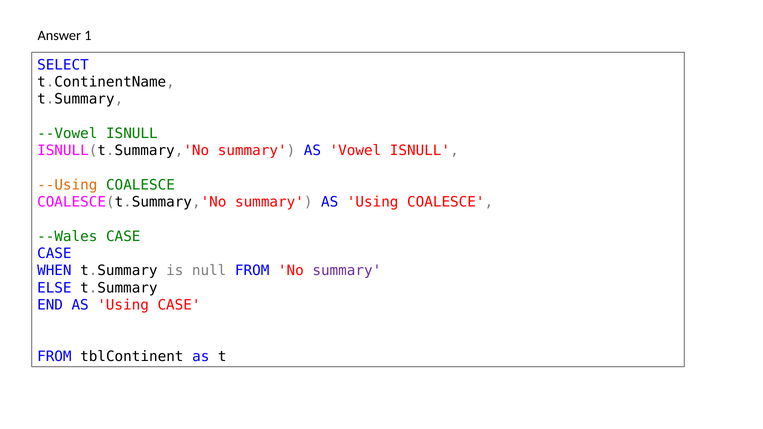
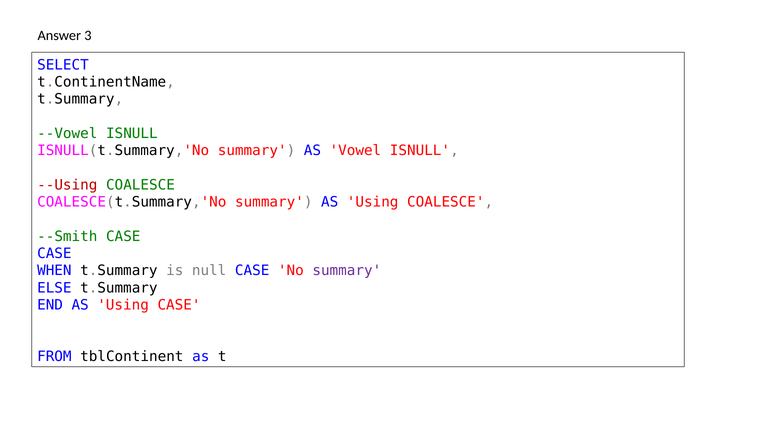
1: 1 -> 3
--Using colour: orange -> red
--Wales: --Wales -> --Smith
null FROM: FROM -> CASE
